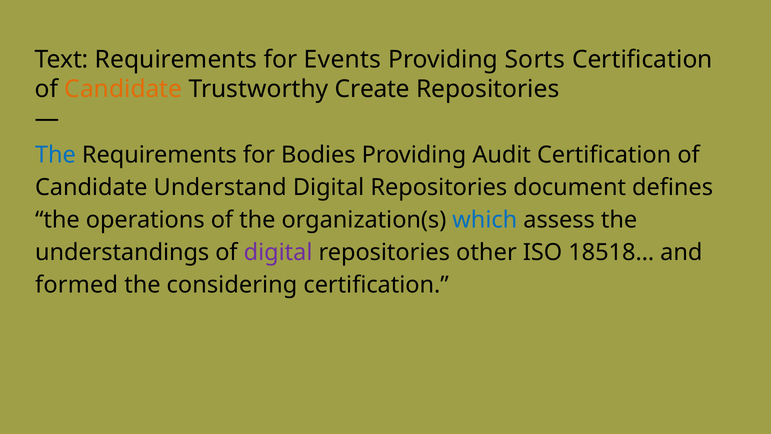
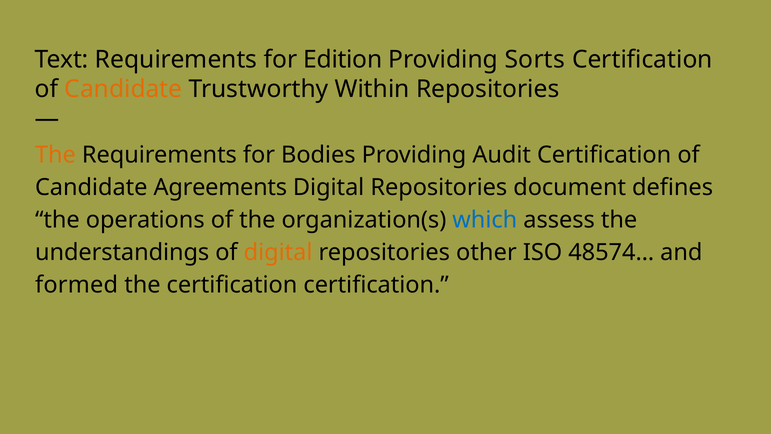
Events: Events -> Edition
Create: Create -> Within
The at (55, 155) colour: blue -> orange
Understand: Understand -> Agreements
digital at (278, 252) colour: purple -> orange
18518…: 18518… -> 48574…
the considering: considering -> certification
